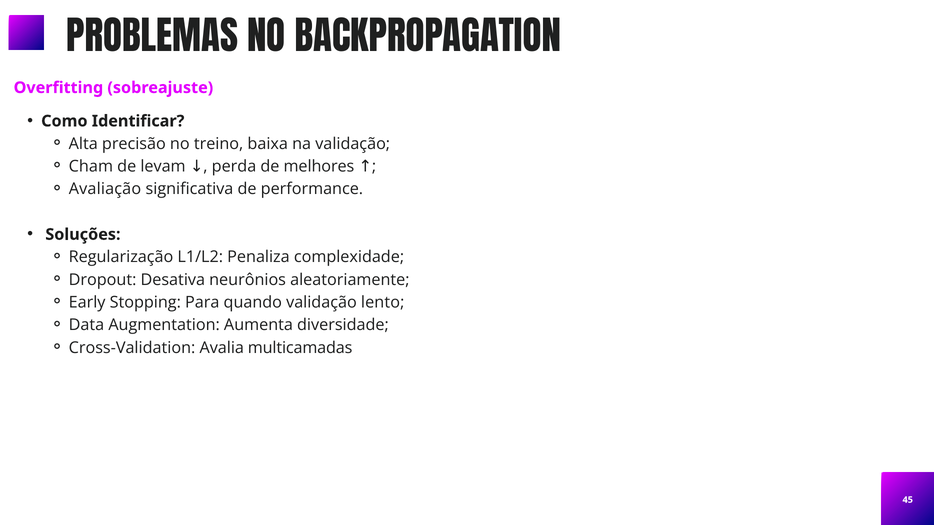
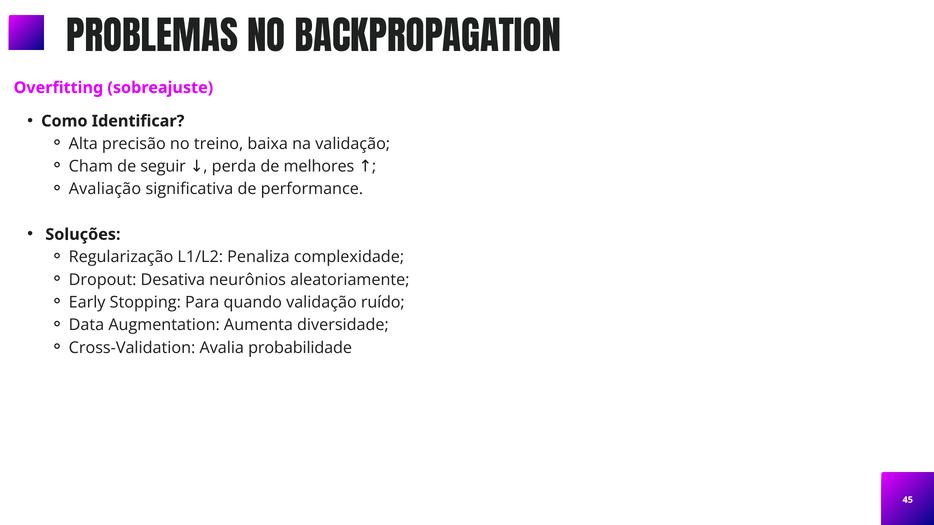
levam: levam -> seguir
lento: lento -> ruído
multicamadas: multicamadas -> probabilidade
